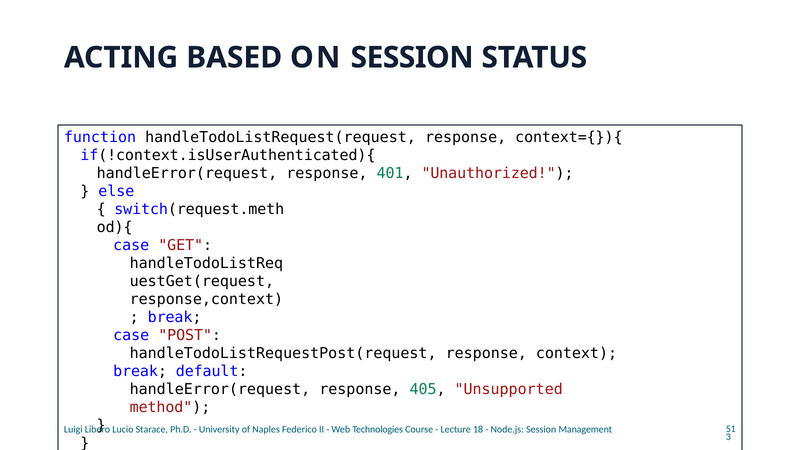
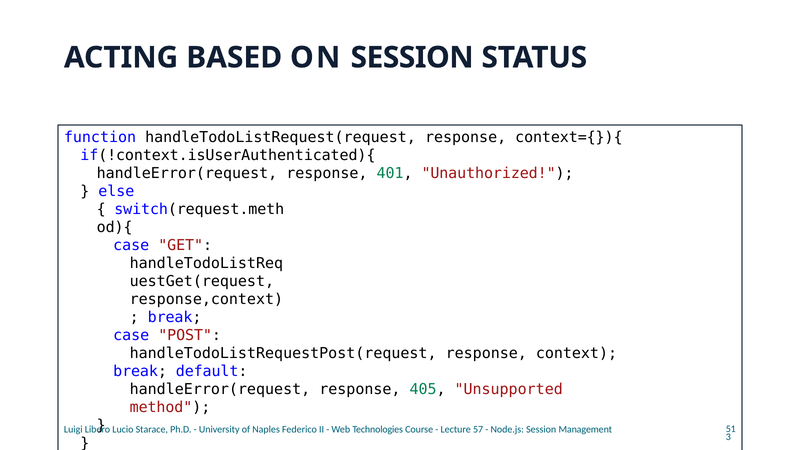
18: 18 -> 57
